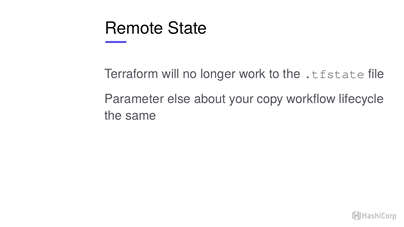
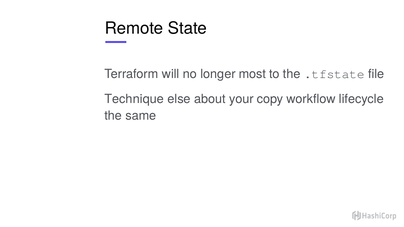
work: work -> most
Parameter: Parameter -> Technique
